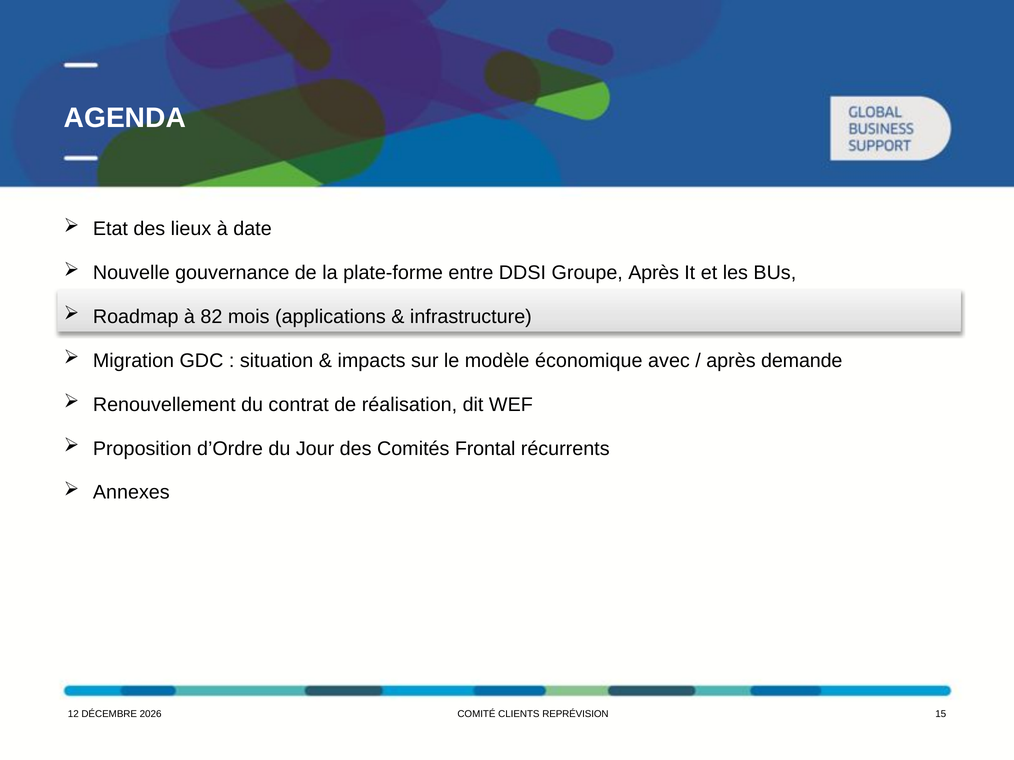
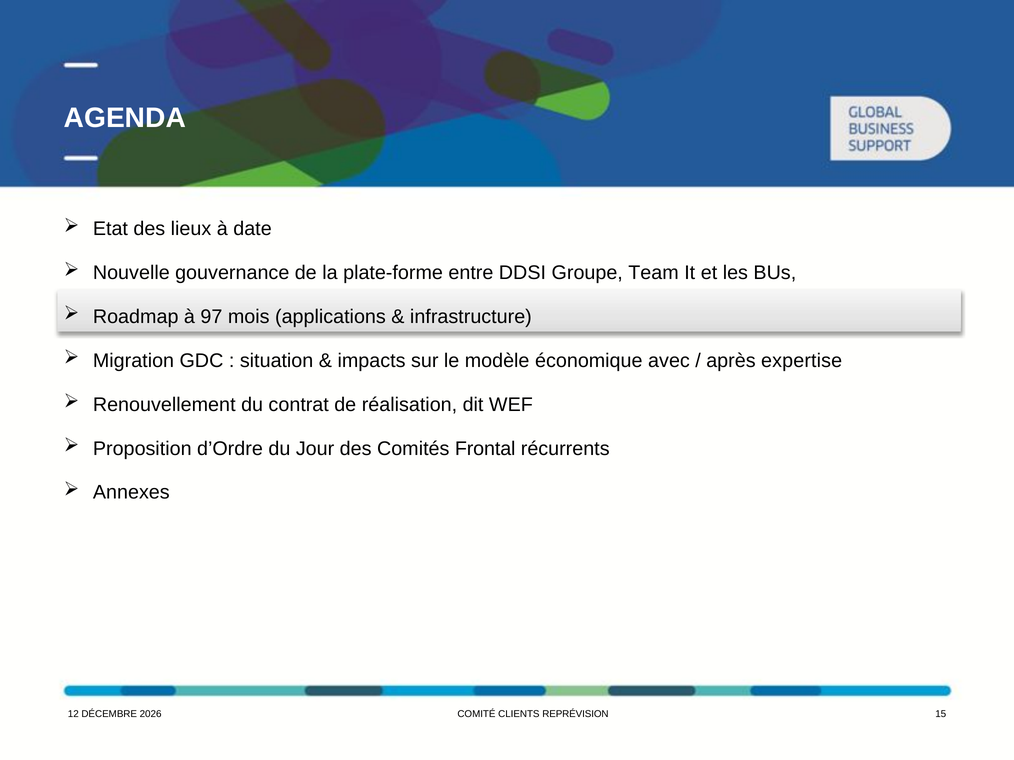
Groupe Après: Après -> Team
82: 82 -> 97
demande: demande -> expertise
